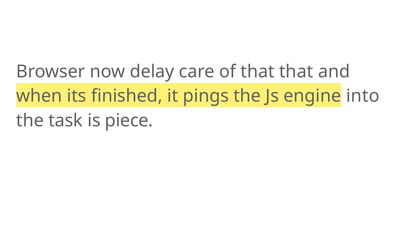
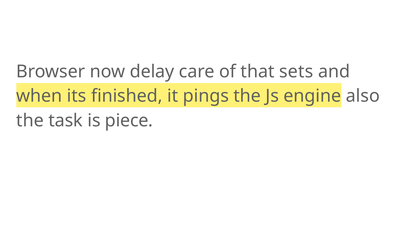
that that: that -> sets
into: into -> also
